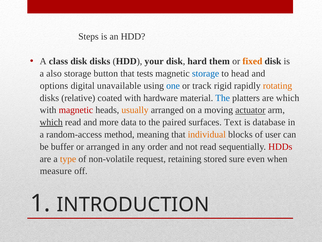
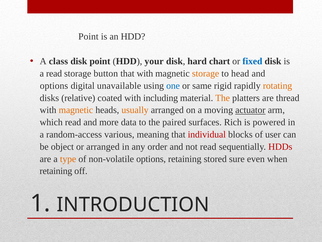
Steps at (88, 36): Steps -> Point
disk disks: disks -> point
them: them -> chart
fixed colour: orange -> blue
a also: also -> read
that tests: tests -> with
storage at (206, 73) colour: blue -> orange
track: track -> same
hardware: hardware -> including
The at (223, 98) colour: blue -> orange
are which: which -> thread
magnetic at (76, 110) colour: red -> orange
which at (51, 122) underline: present -> none
Text: Text -> Rich
database: database -> powered
method: method -> various
individual colour: orange -> red
buffer: buffer -> object
non-volatile request: request -> options
measure at (56, 171): measure -> retaining
